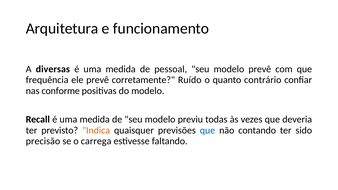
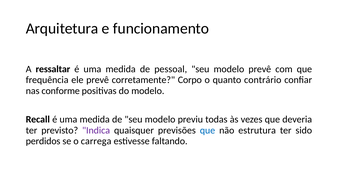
diversas: diversas -> ressaltar
Ruído: Ruído -> Corpo
Indica colour: orange -> purple
contando: contando -> estrutura
precisão: precisão -> perdidos
